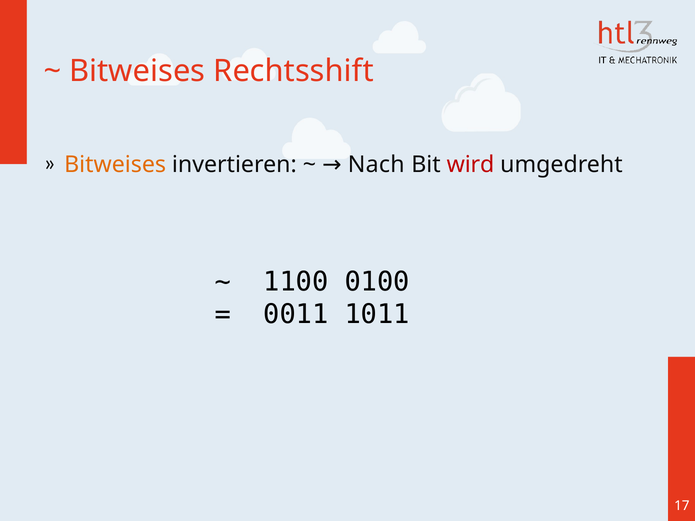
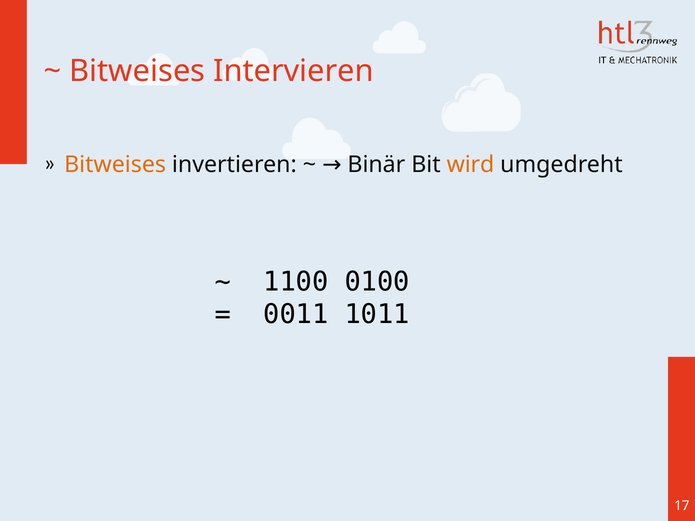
Rechtsshift: Rechtsshift -> Intervieren
Nach: Nach -> Binär
wird colour: red -> orange
